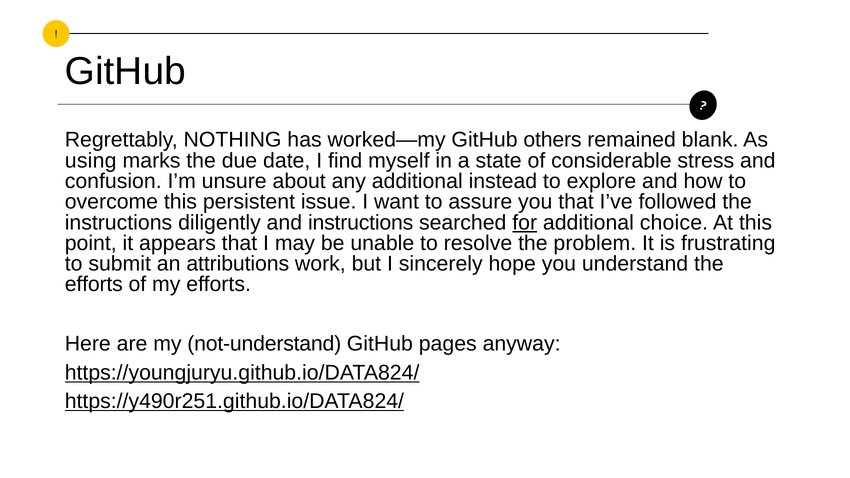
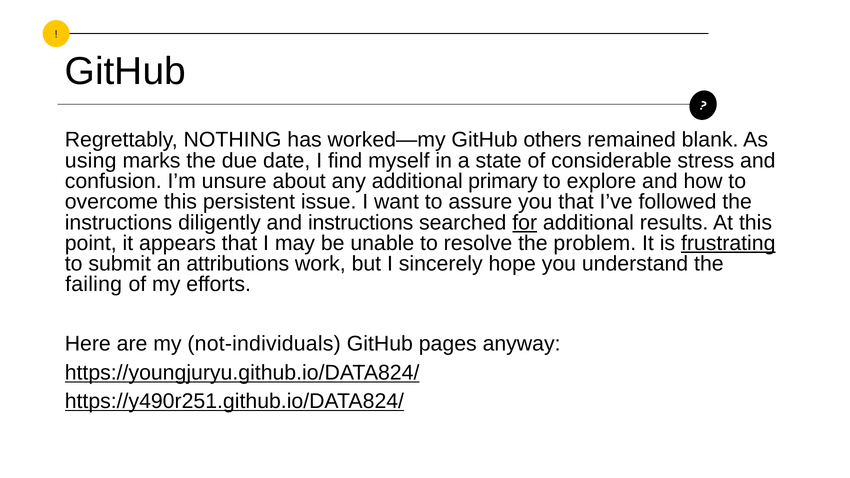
instead: instead -> primary
choice: choice -> results
frustrating underline: none -> present
efforts at (94, 285): efforts -> failing
not-understand: not-understand -> not-individuals
